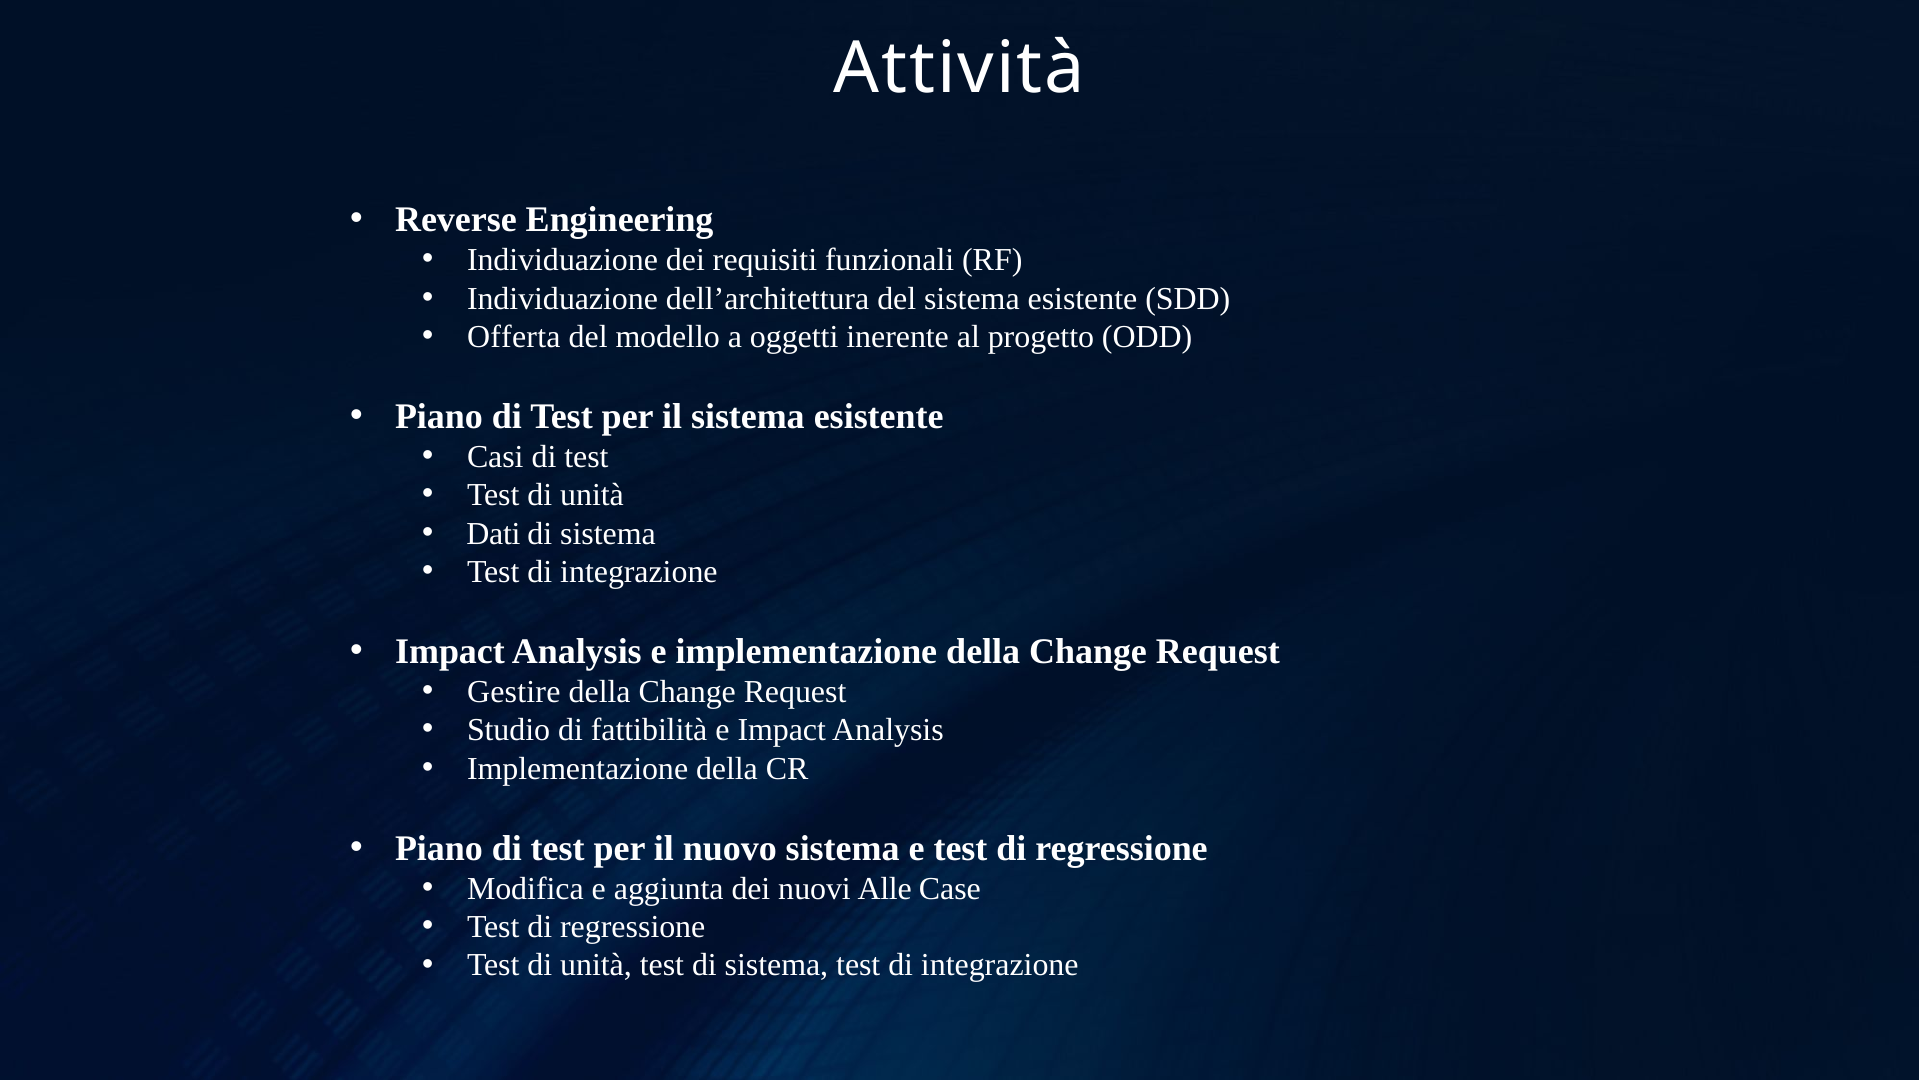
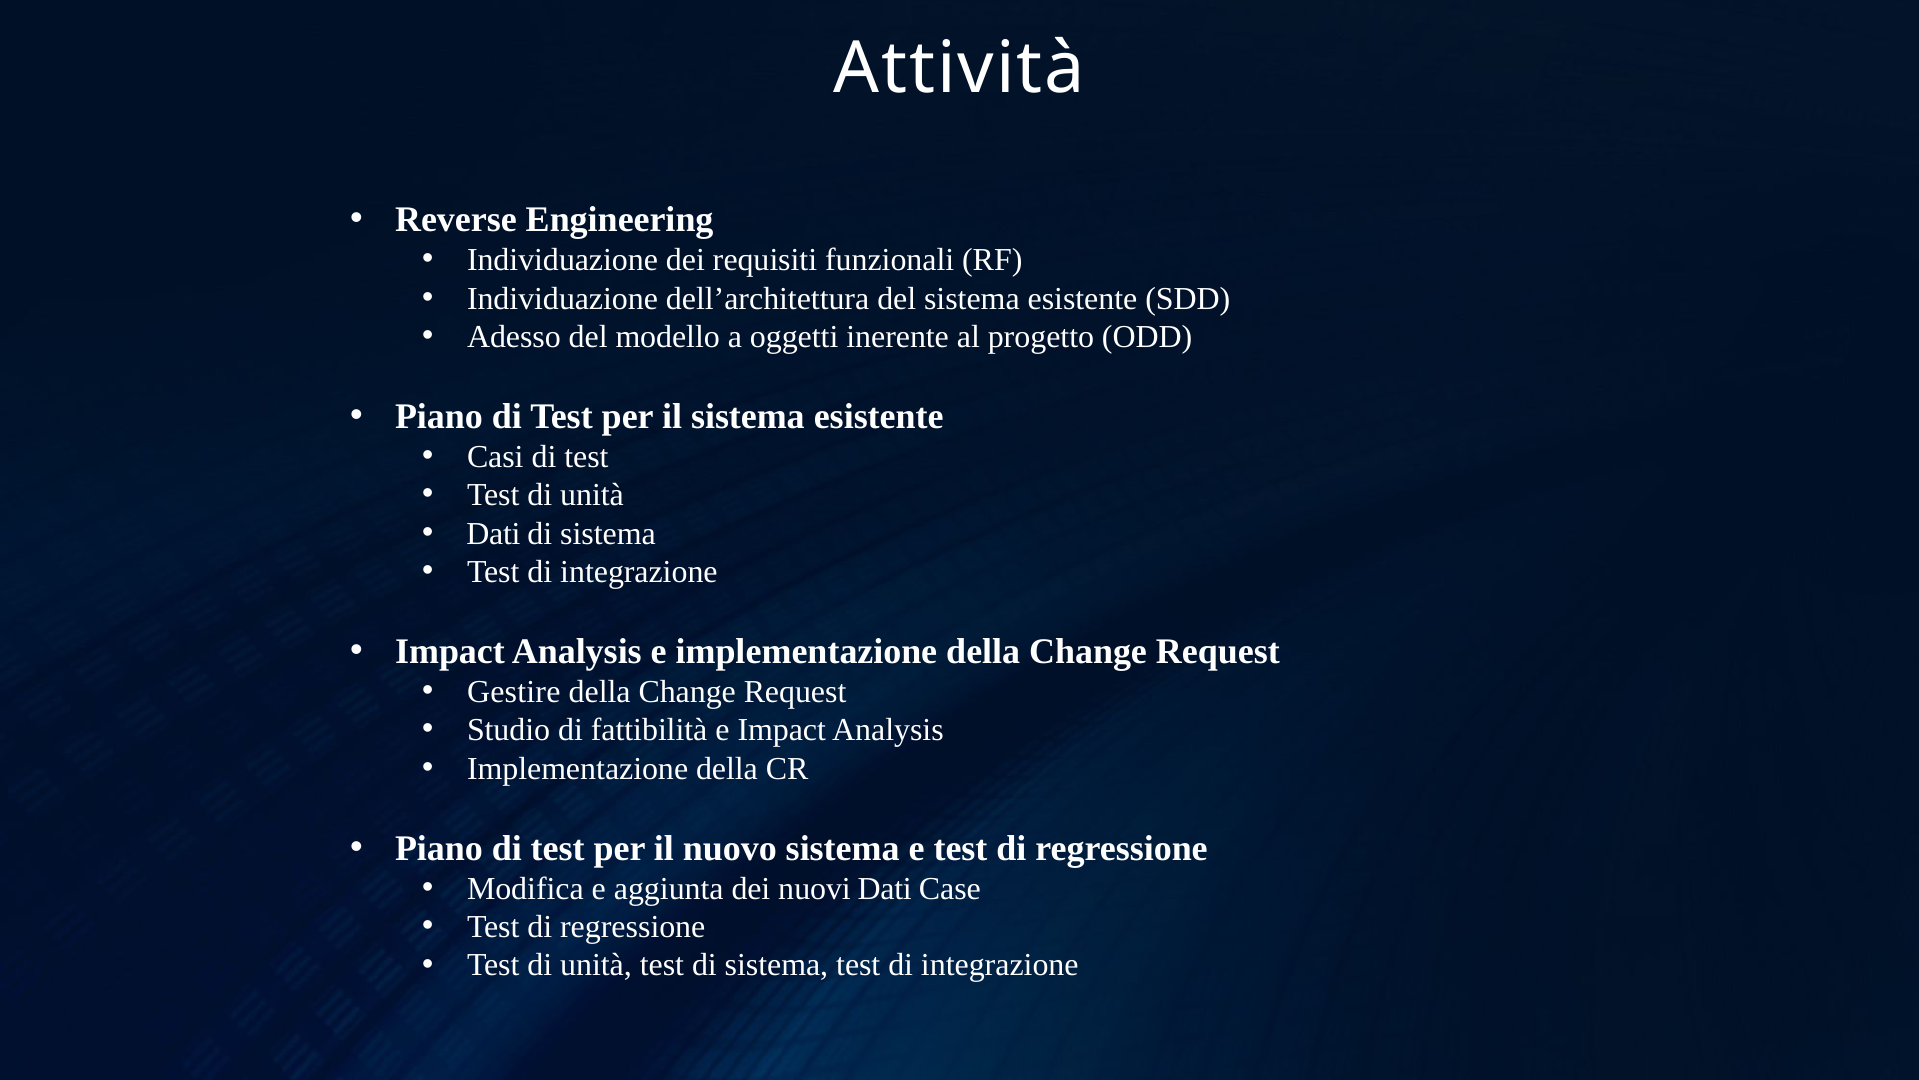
Offerta: Offerta -> Adesso
nuovi Alle: Alle -> Dati
